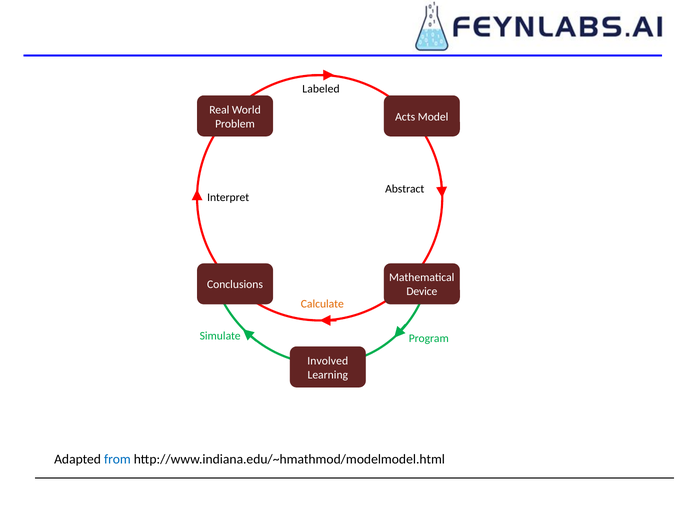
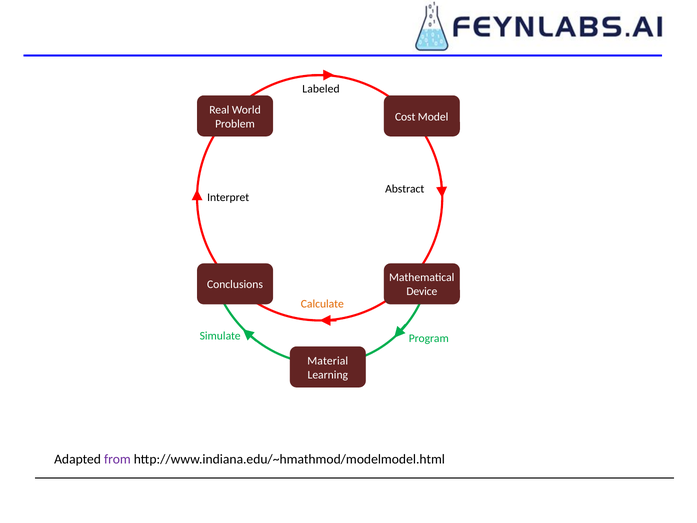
Acts: Acts -> Cost
Involved: Involved -> Material
from colour: blue -> purple
